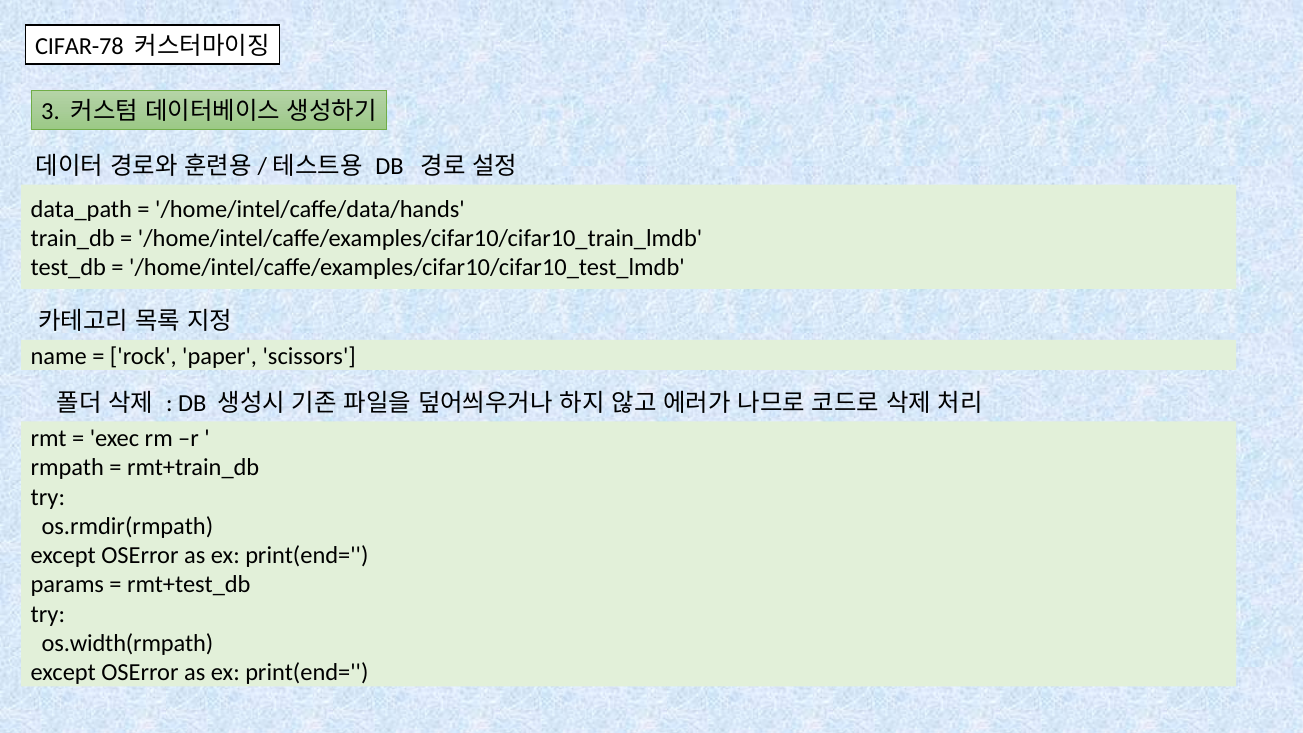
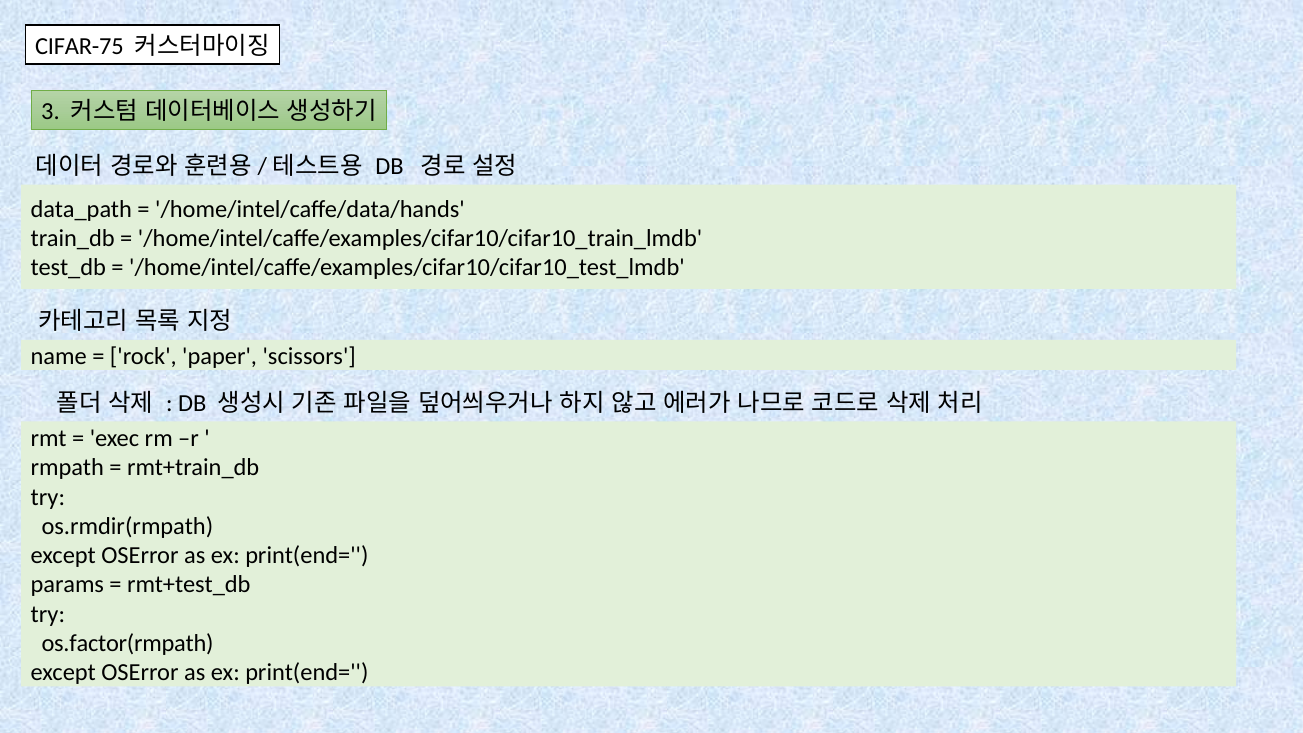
CIFAR-78: CIFAR-78 -> CIFAR-75
os.width(rmpath: os.width(rmpath -> os.factor(rmpath
